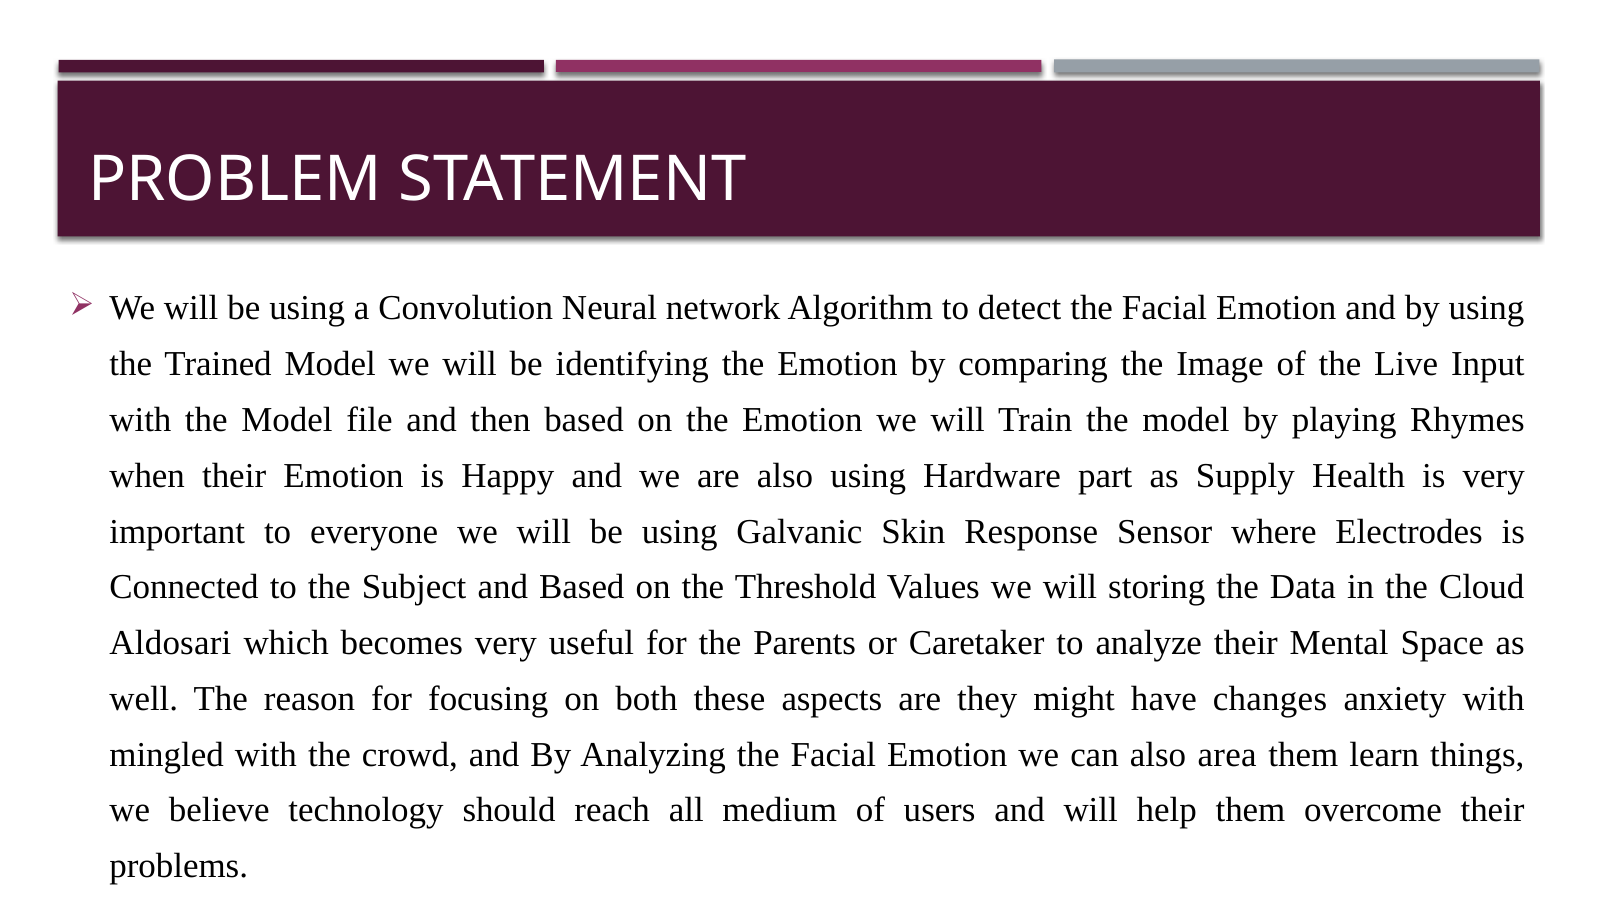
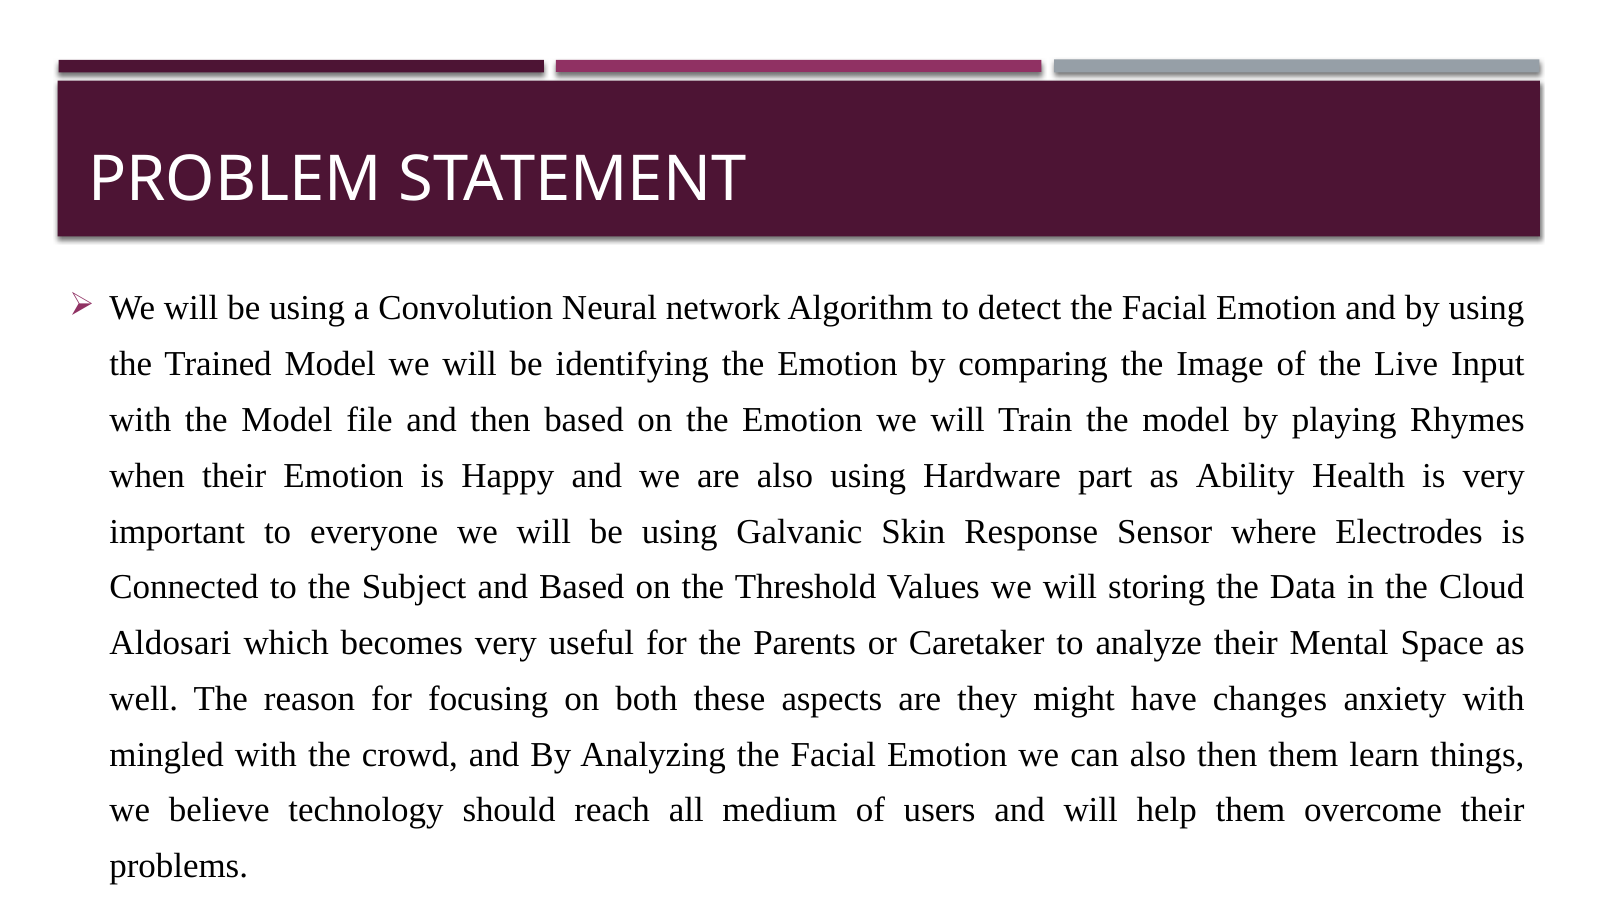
Supply: Supply -> Ability
also area: area -> then
